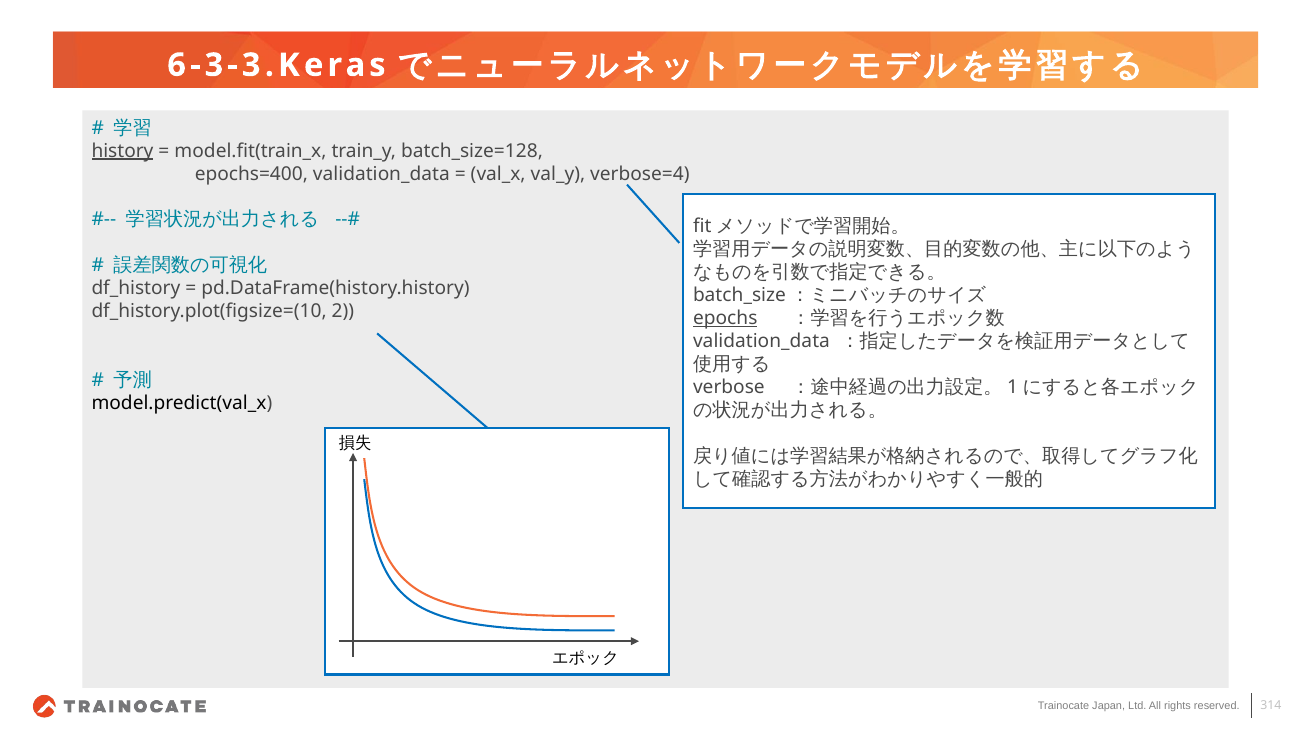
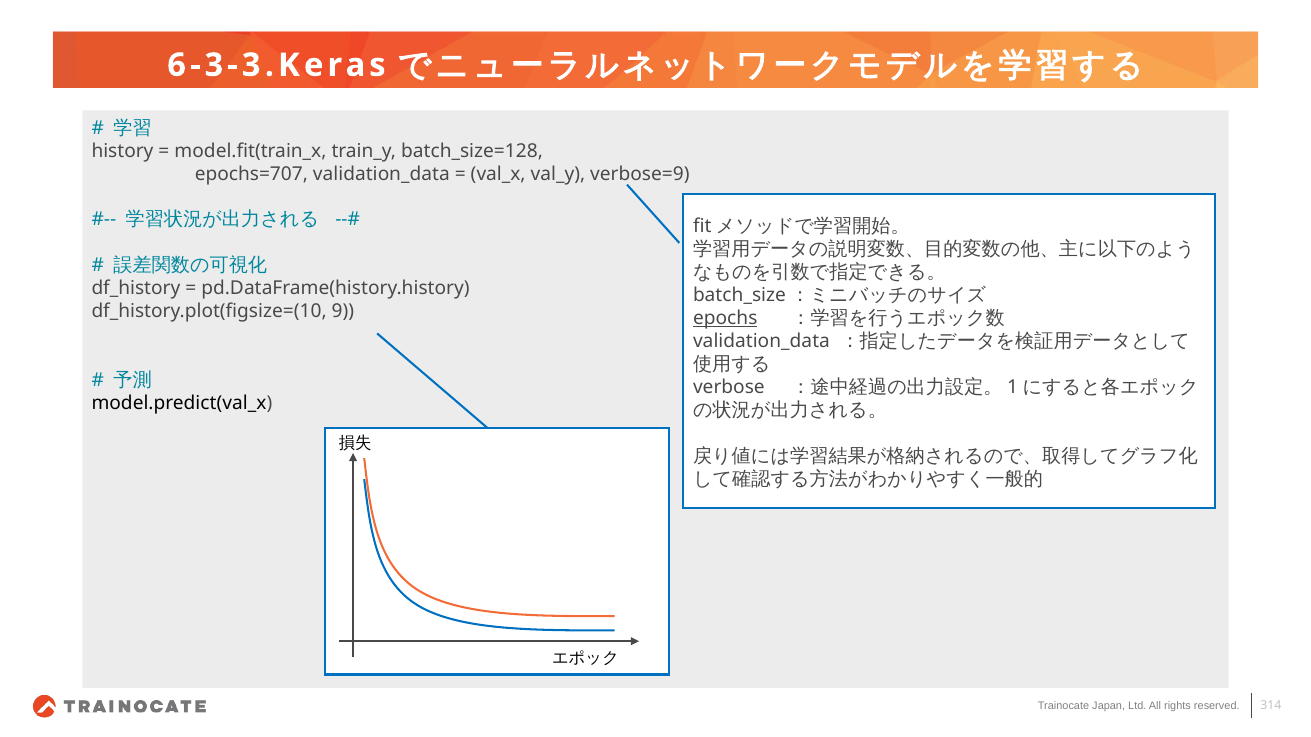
history underline: present -> none
epochs=400: epochs=400 -> epochs=707
verbose=4: verbose=4 -> verbose=9
2: 2 -> 9
